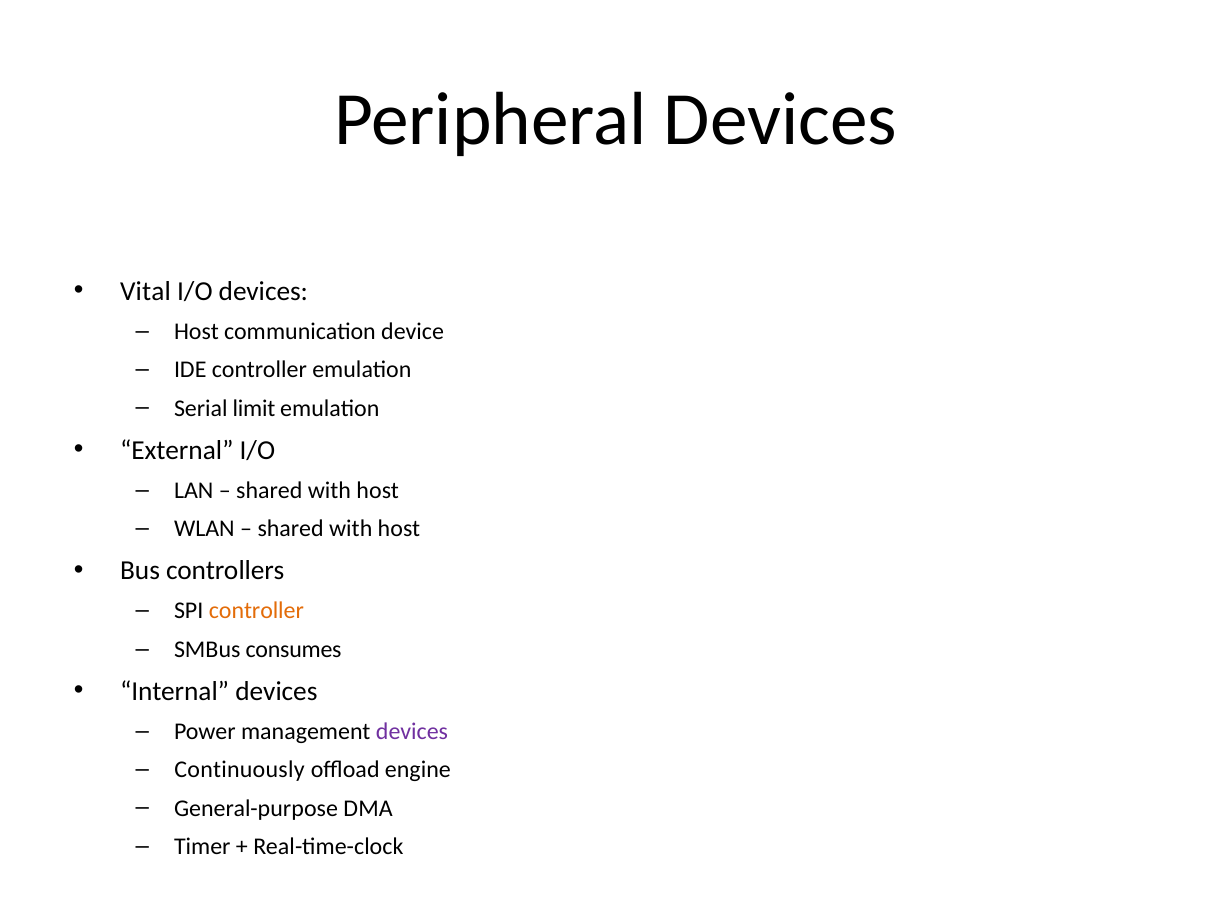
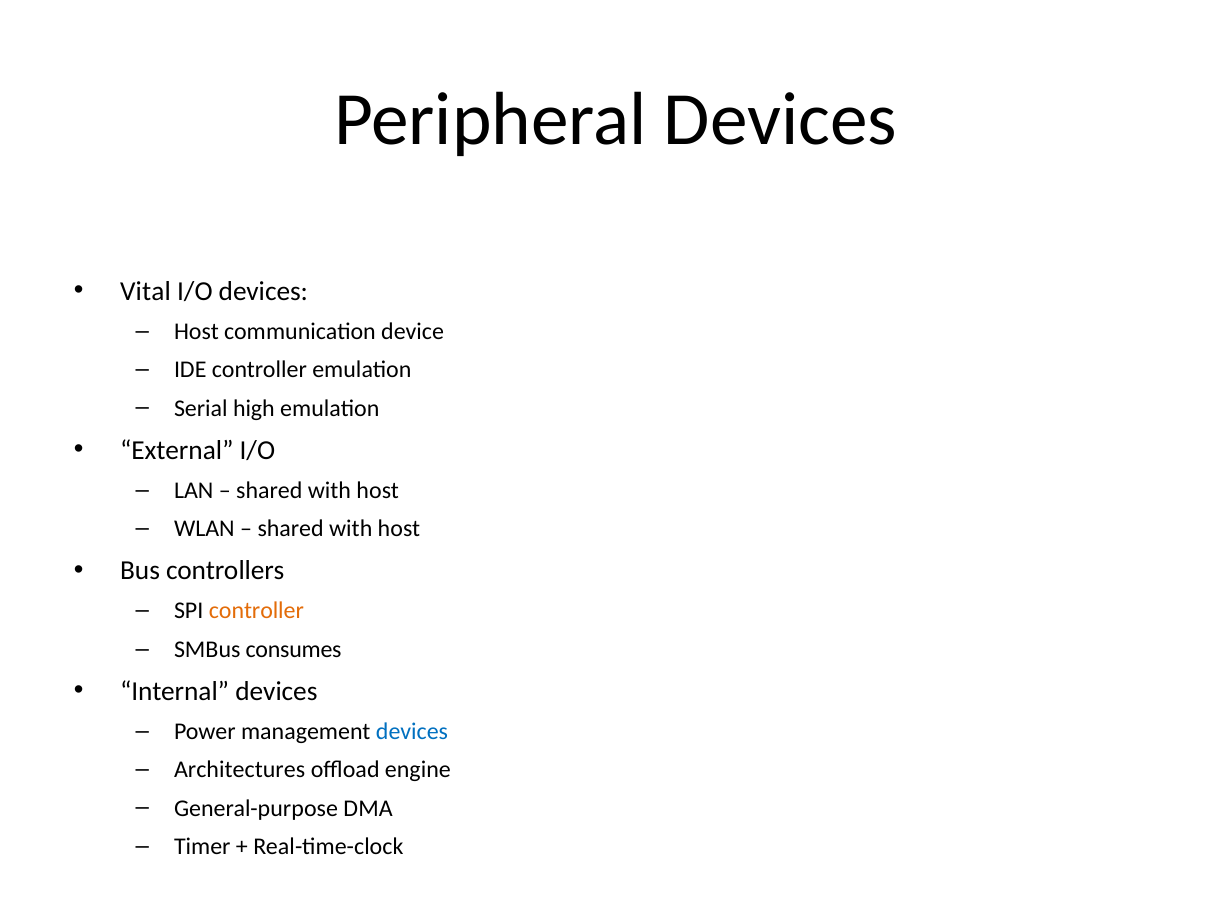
limit: limit -> high
devices at (412, 732) colour: purple -> blue
Continuously: Continuously -> Architectures
